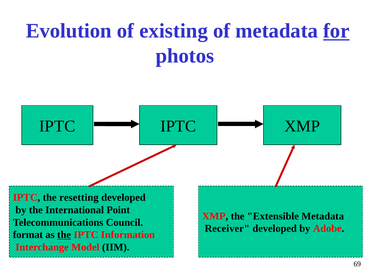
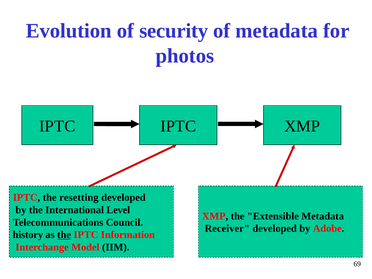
existing: existing -> security
for underline: present -> none
Point: Point -> Level
format: format -> history
